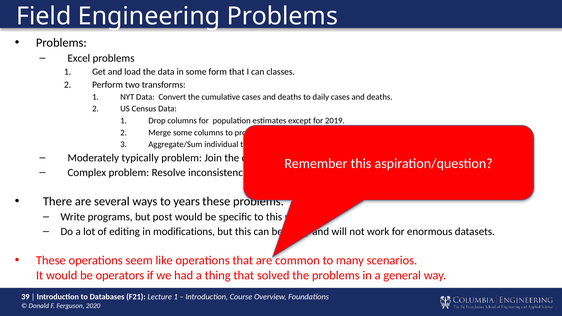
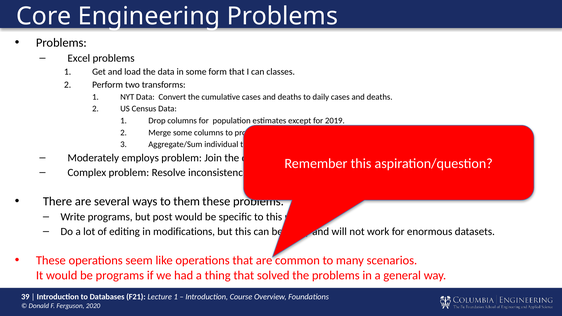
Field: Field -> Core
typically: typically -> employs
years: years -> them
be operators: operators -> programs
